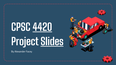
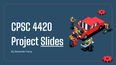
4420 underline: present -> none
